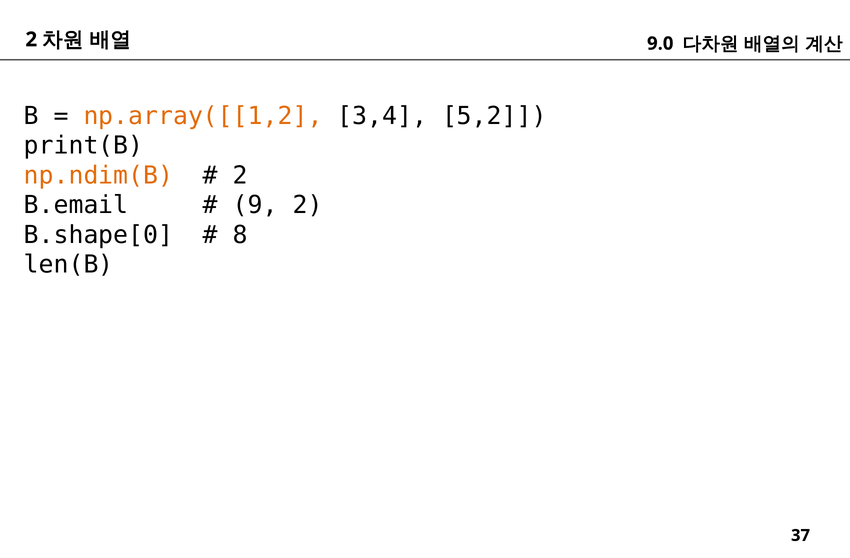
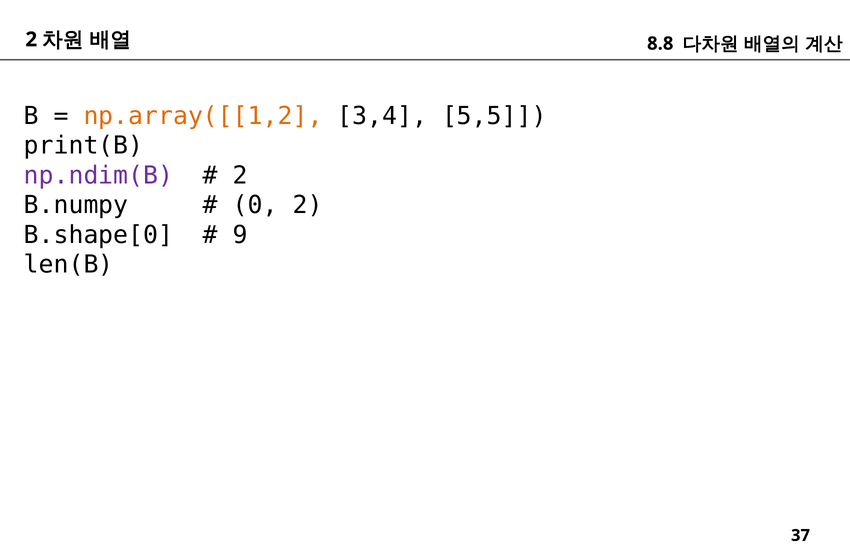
9.0: 9.0 -> 8.8
5,2: 5,2 -> 5,5
np.ndim(B colour: orange -> purple
B.email: B.email -> B.numpy
9: 9 -> 0
8: 8 -> 9
